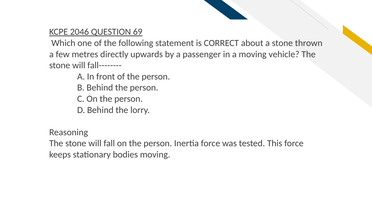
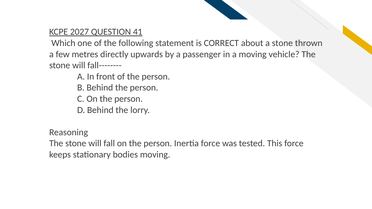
2046: 2046 -> 2027
69: 69 -> 41
